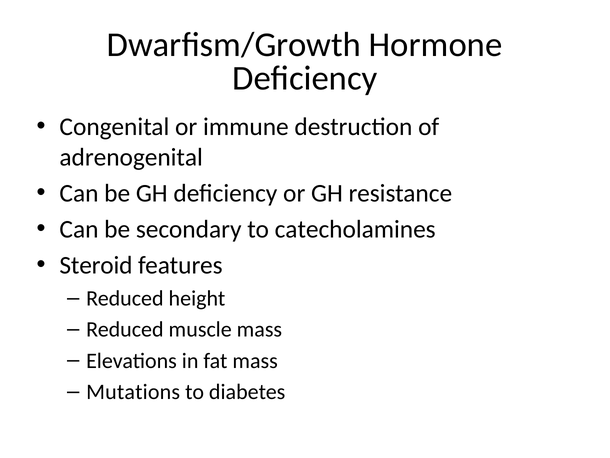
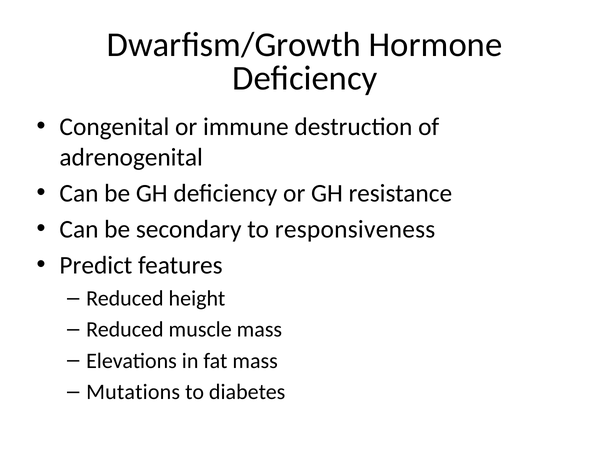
catecholamines: catecholamines -> responsiveness
Steroid: Steroid -> Predict
